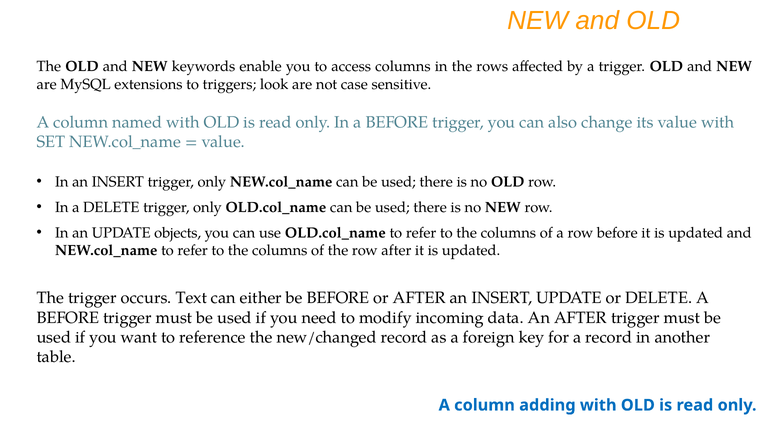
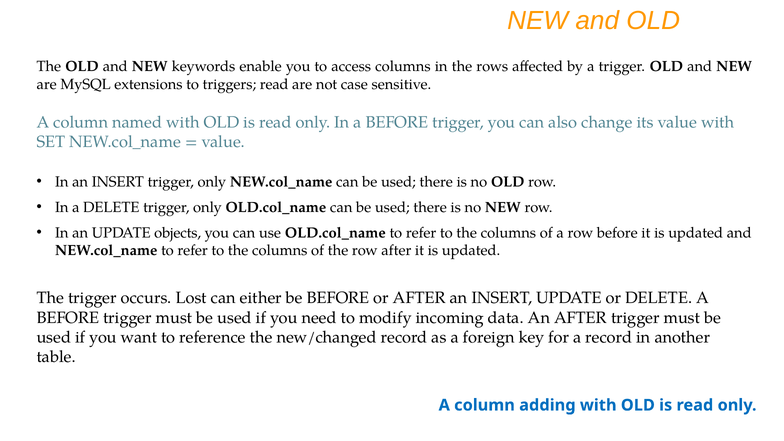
triggers look: look -> read
Text: Text -> Lost
